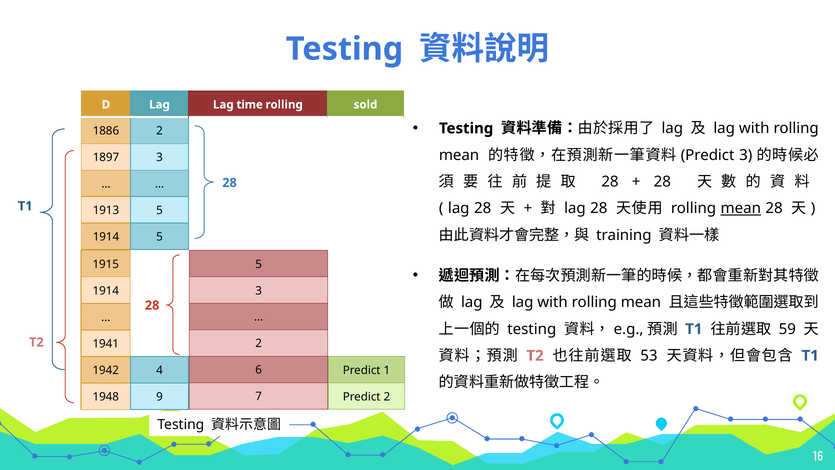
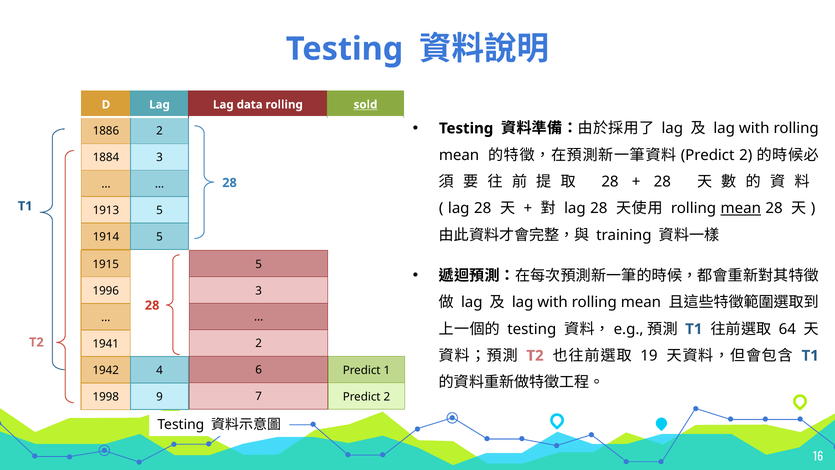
time: time -> data
sold underline: none -> present
3 at (746, 155): 3 -> 2
1897: 1897 -> 1884
1914 at (106, 291): 1914 -> 1996
59: 59 -> 64
53: 53 -> 19
1948: 1948 -> 1998
